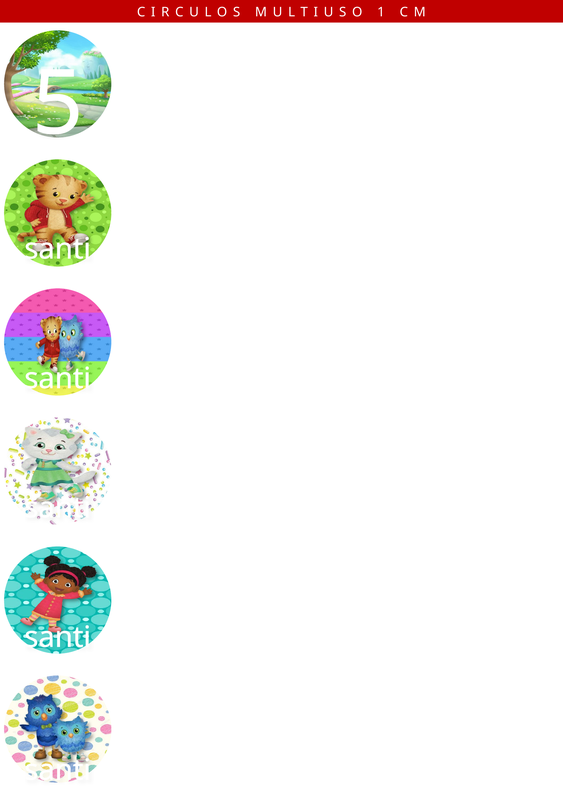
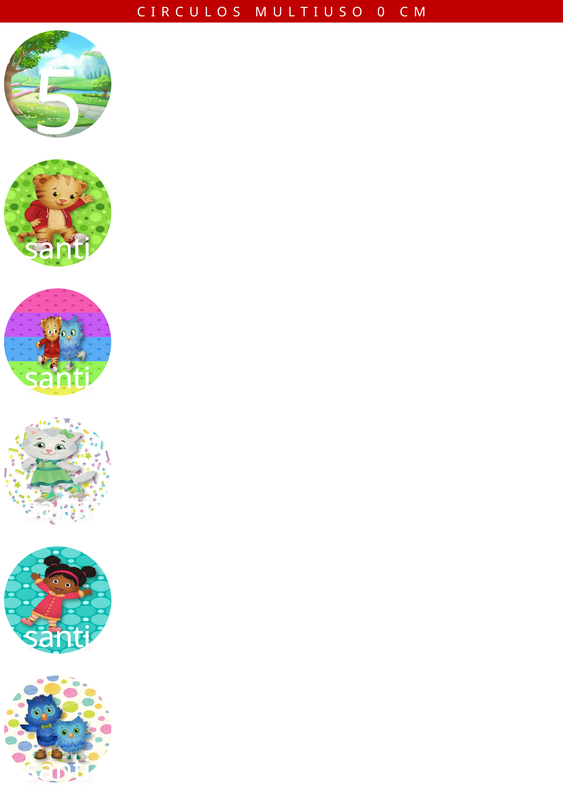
1: 1 -> 0
